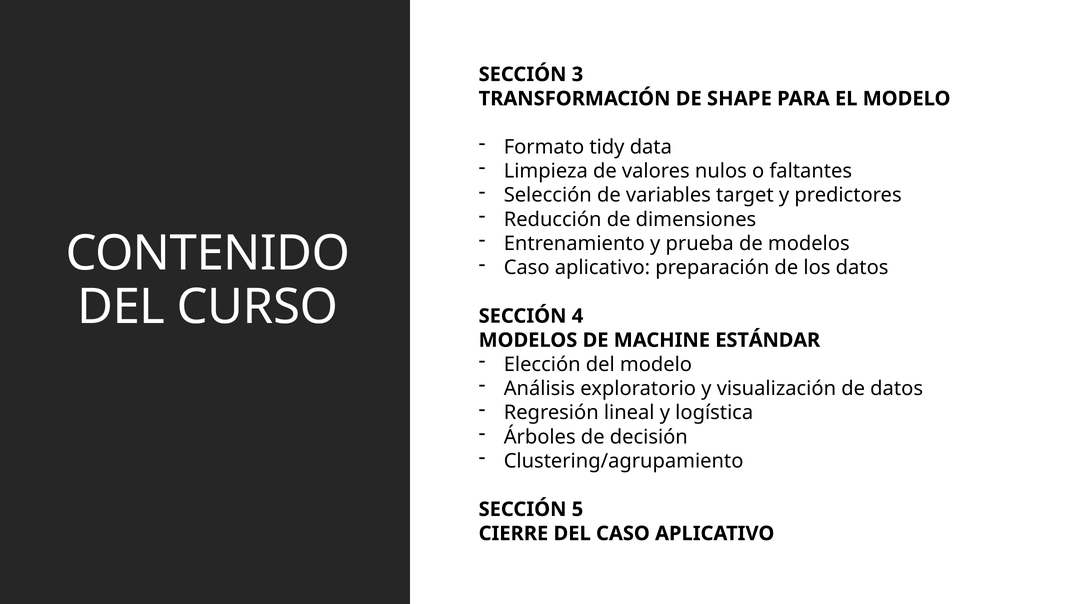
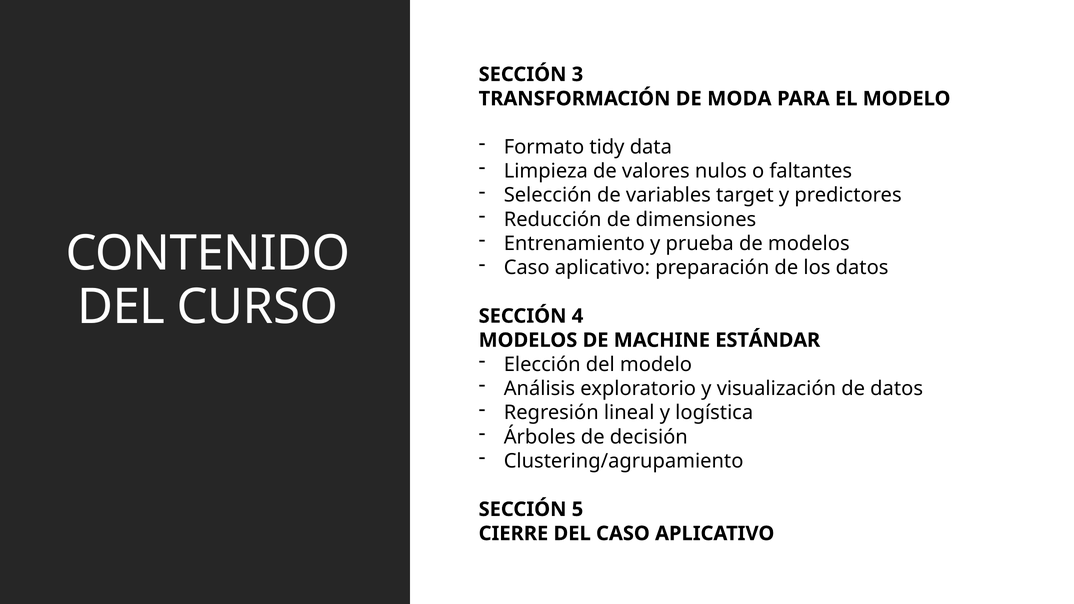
SHAPE: SHAPE -> MODA
